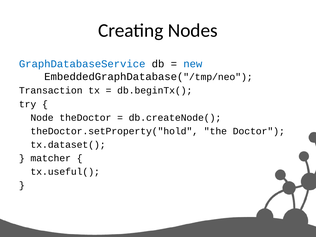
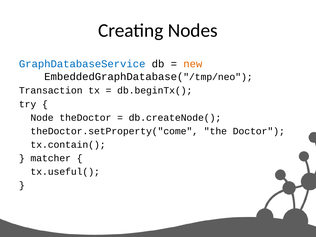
new colour: blue -> orange
theDoctor.setProperty("hold: theDoctor.setProperty("hold -> theDoctor.setProperty("come
tx.dataset(: tx.dataset( -> tx.contain(
